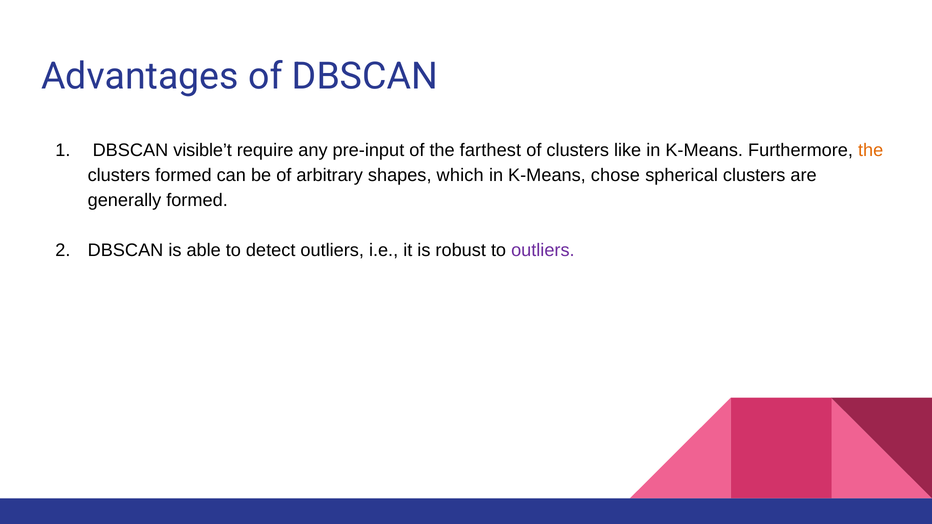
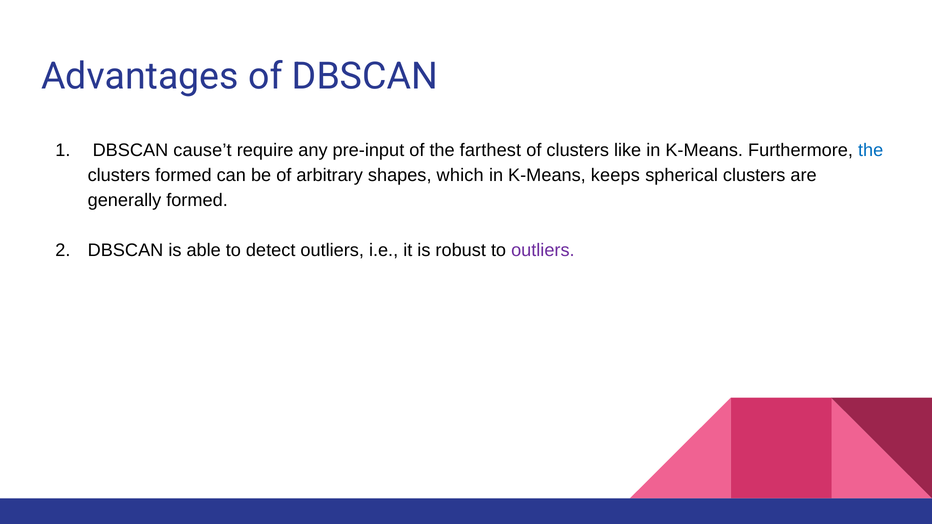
visible’t: visible’t -> cause’t
the at (871, 150) colour: orange -> blue
chose: chose -> keeps
